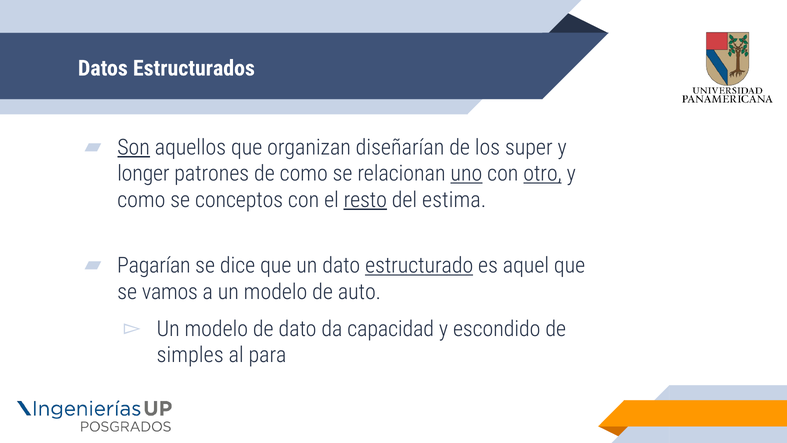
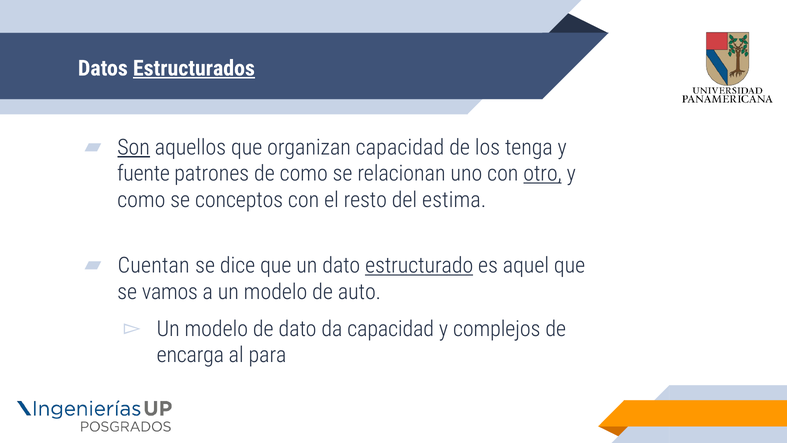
Estructurados underline: none -> present
organizan diseñarían: diseñarían -> capacidad
super: super -> tenga
longer: longer -> fuente
uno underline: present -> none
resto underline: present -> none
Pagarían: Pagarían -> Cuentan
escondido: escondido -> complejos
simples: simples -> encarga
